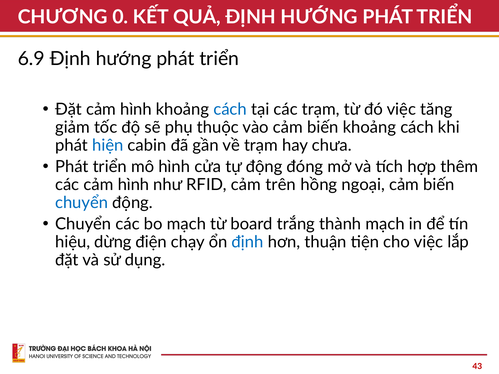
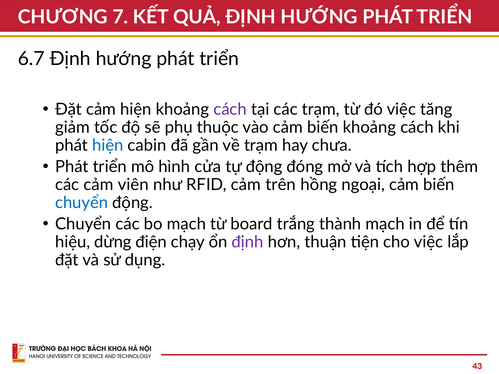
0: 0 -> 7
6.9: 6.9 -> 6.7
Đặt cảm hình: hình -> hiện
cách at (230, 110) colour: blue -> purple
các cảm hình: hình -> viên
định at (248, 242) colour: blue -> purple
